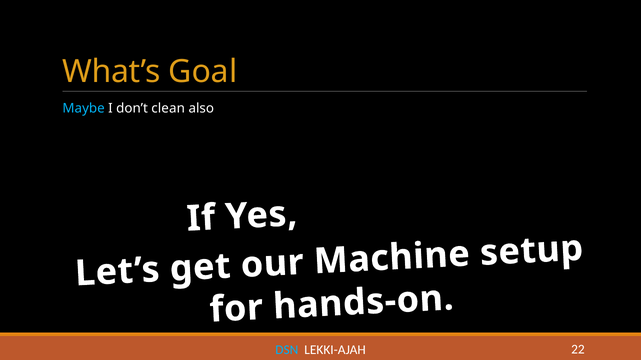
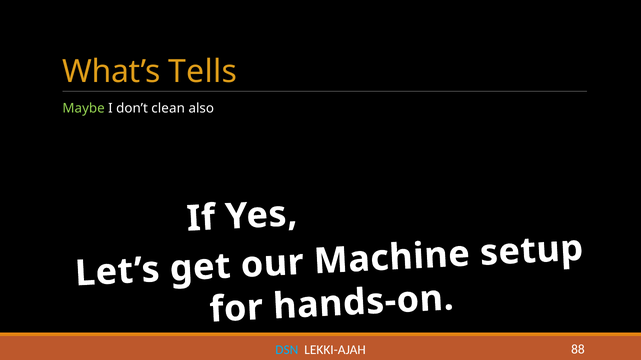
Goal: Goal -> Tells
Maybe colour: light blue -> light green
22: 22 -> 88
